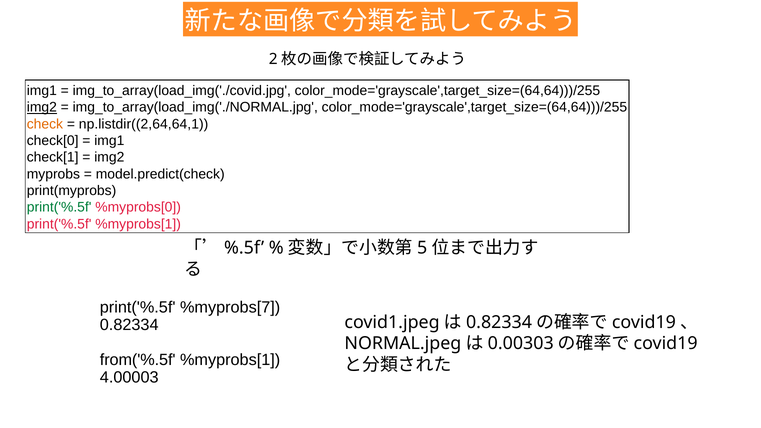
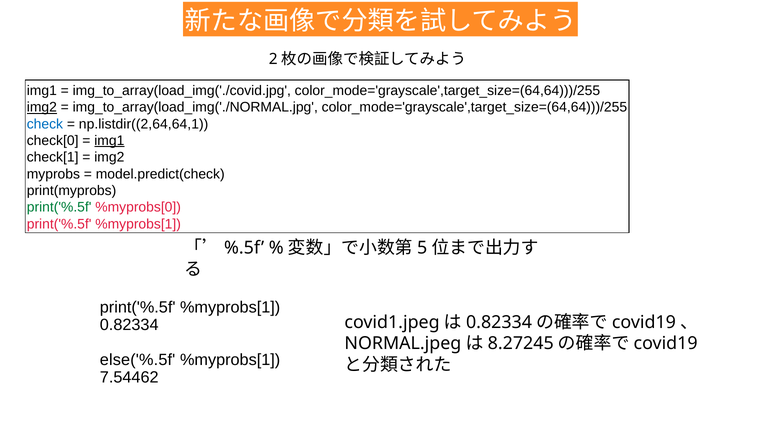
check colour: orange -> blue
img1 at (109, 141) underline: none -> present
%myprobs[7 at (230, 307): %myprobs[7 -> %myprobs[1
0.00303: 0.00303 -> 8.27245
from('%.5f: from('%.5f -> else('%.5f
4.00003: 4.00003 -> 7.54462
